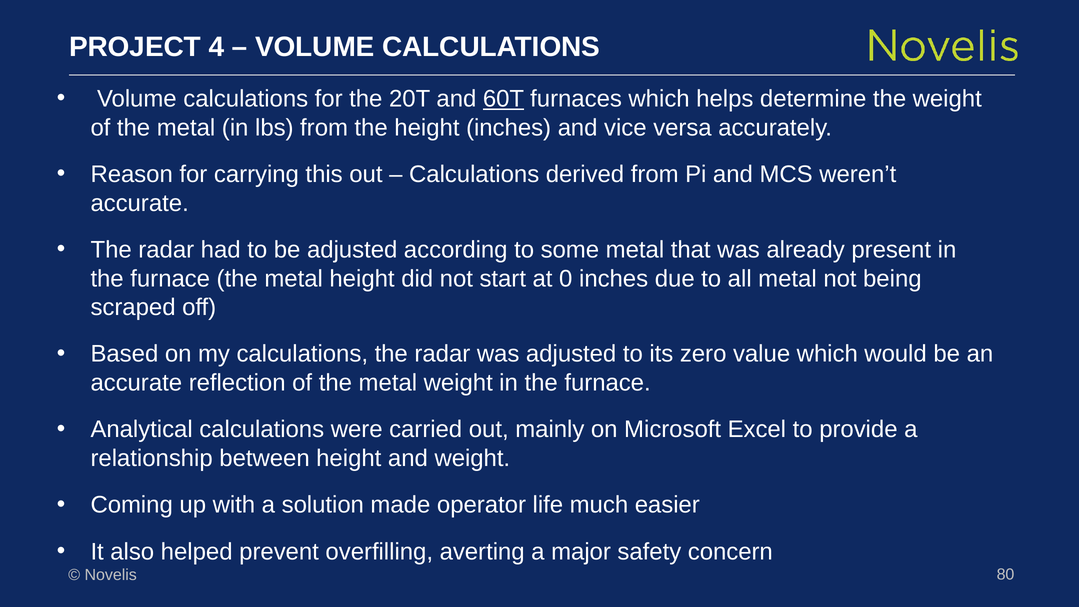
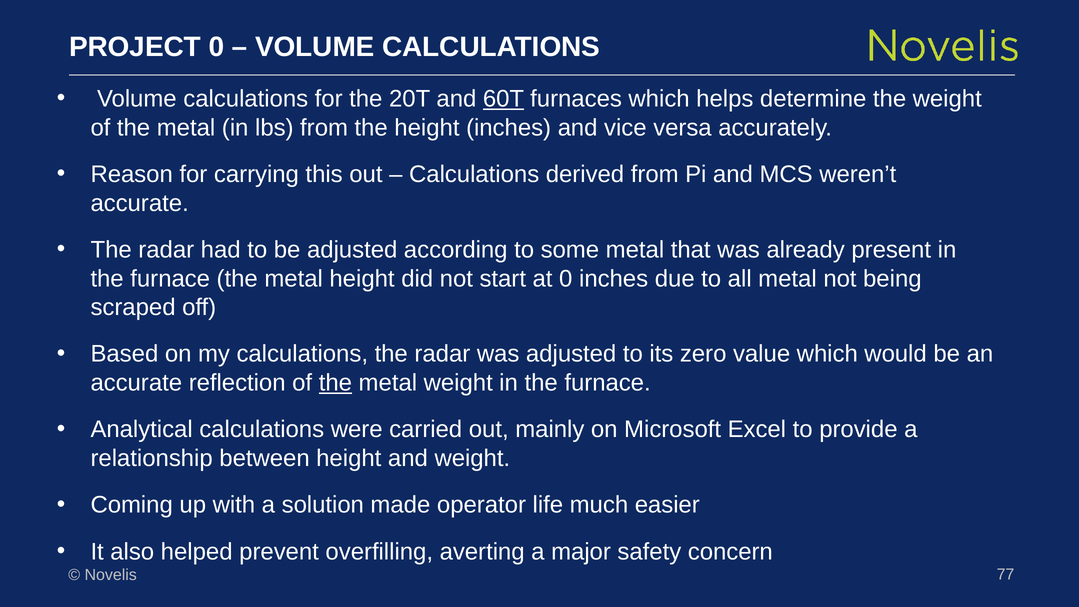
PROJECT 4: 4 -> 0
the at (335, 383) underline: none -> present
80: 80 -> 77
